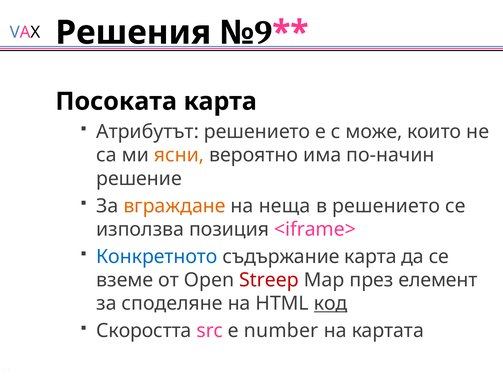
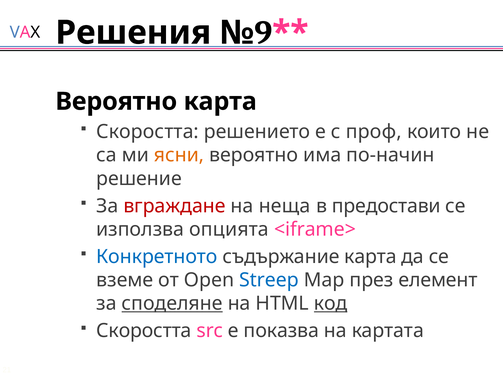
Посоката at (116, 102): Посоката -> Вероятно
Атрибутът at (148, 132): Атрибутът -> Скоростта
може: може -> проф
вграждане colour: orange -> red
в решението: решението -> предостави
позиция: позиция -> опцията
Streep colour: red -> blue
споделяне underline: none -> present
number: number -> показва
